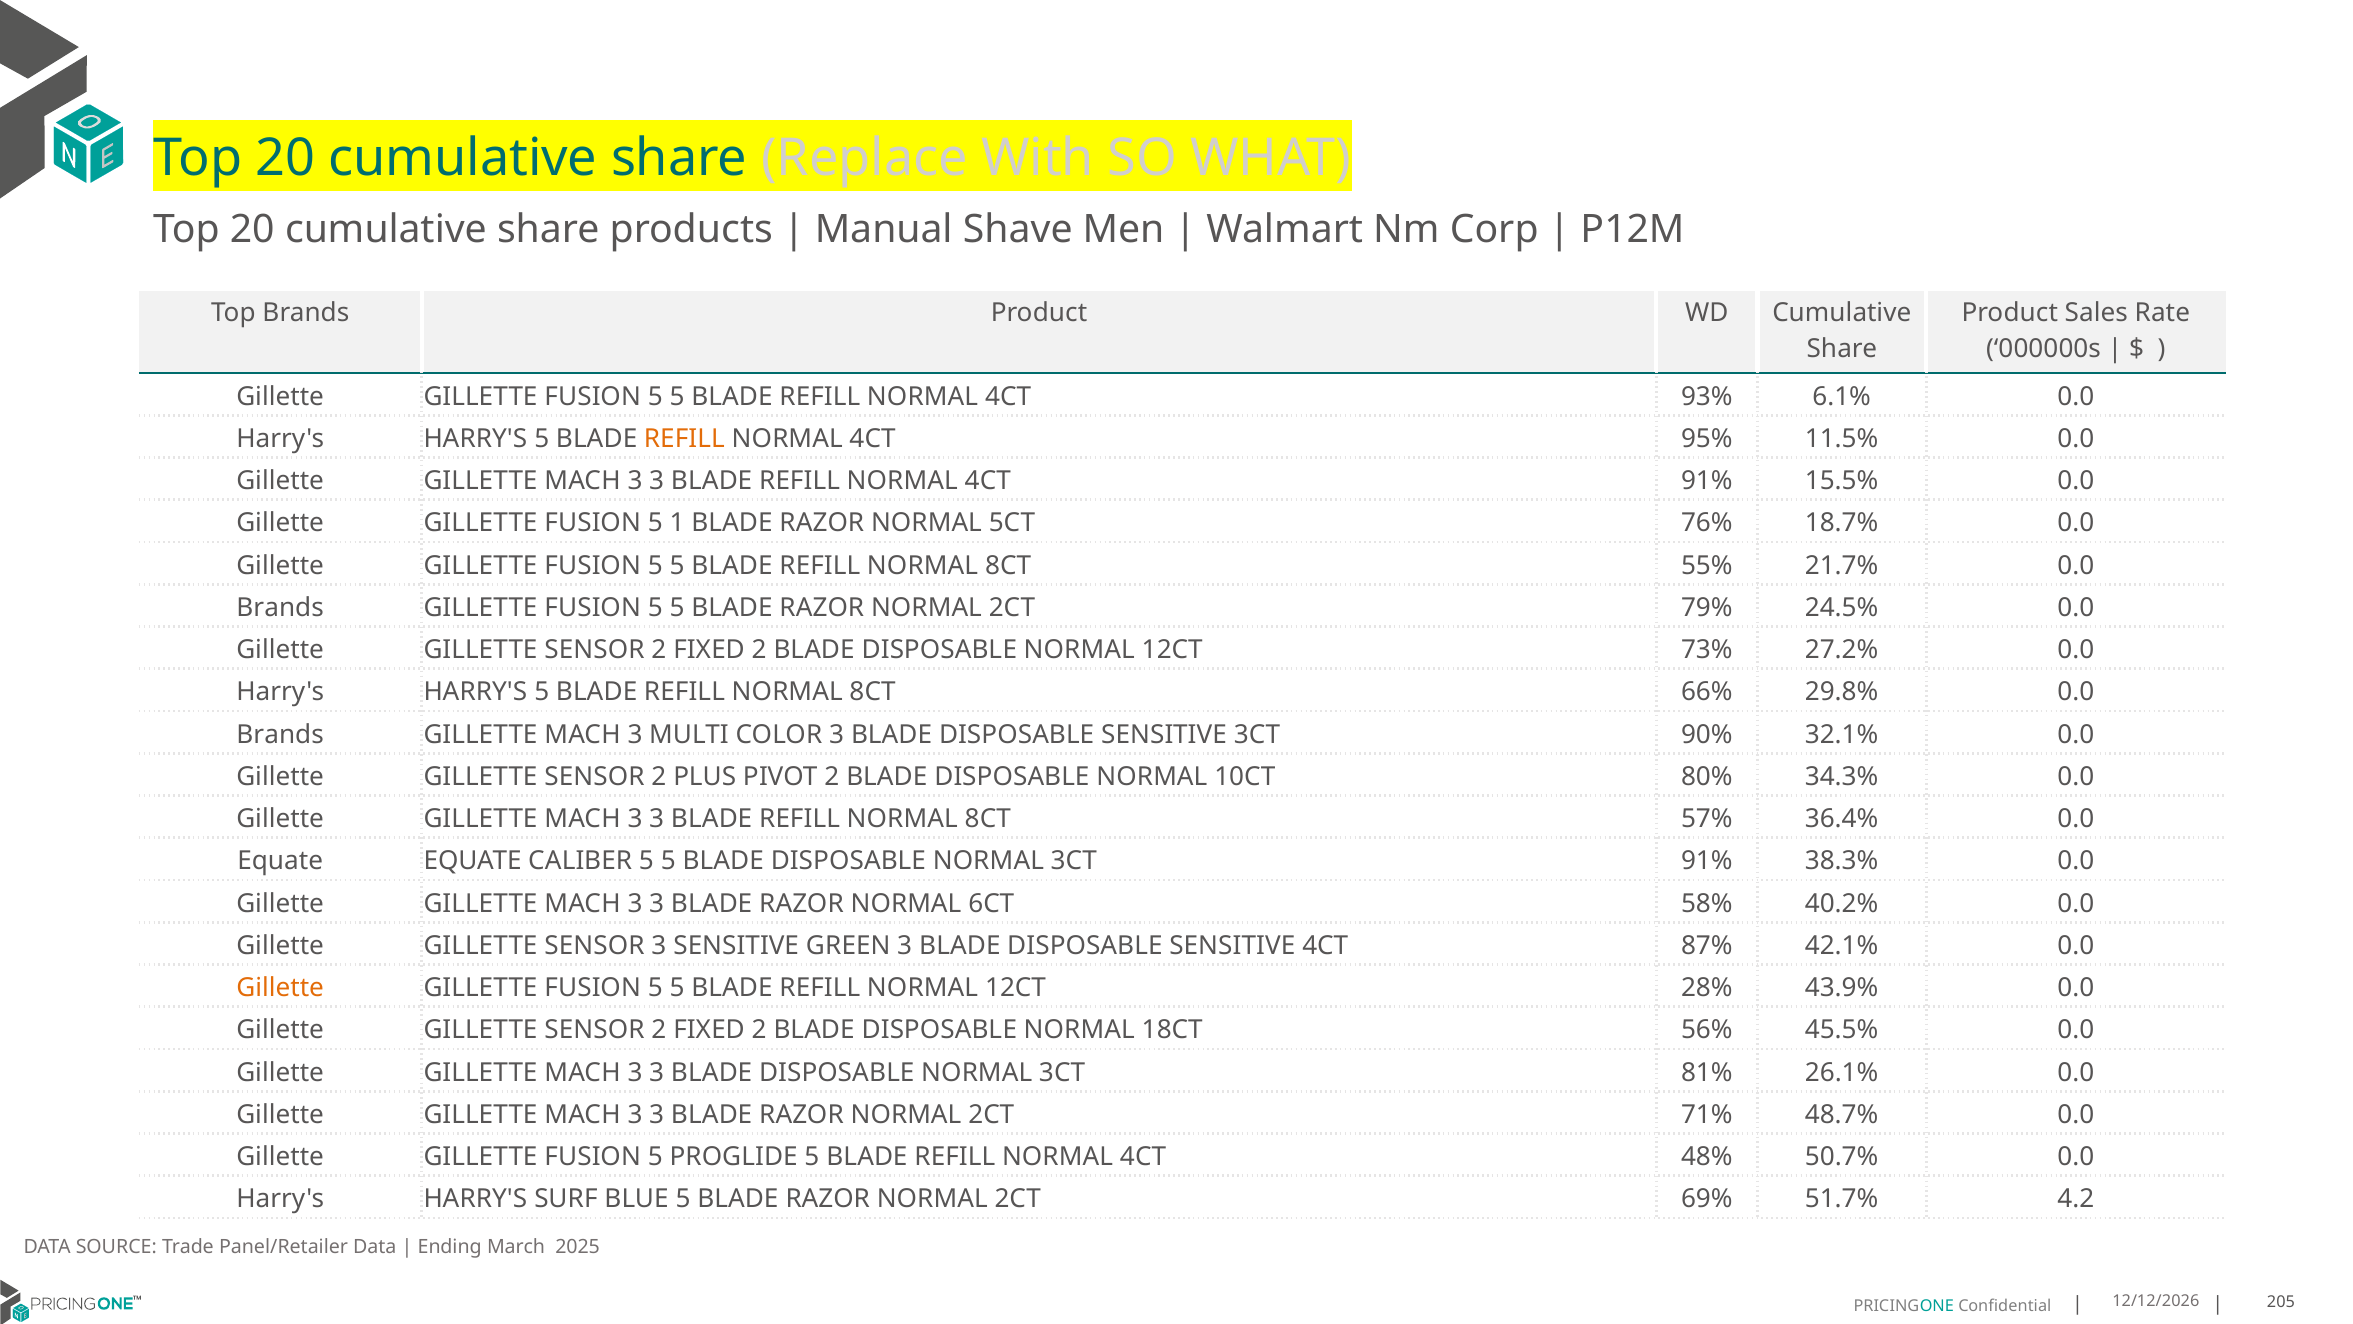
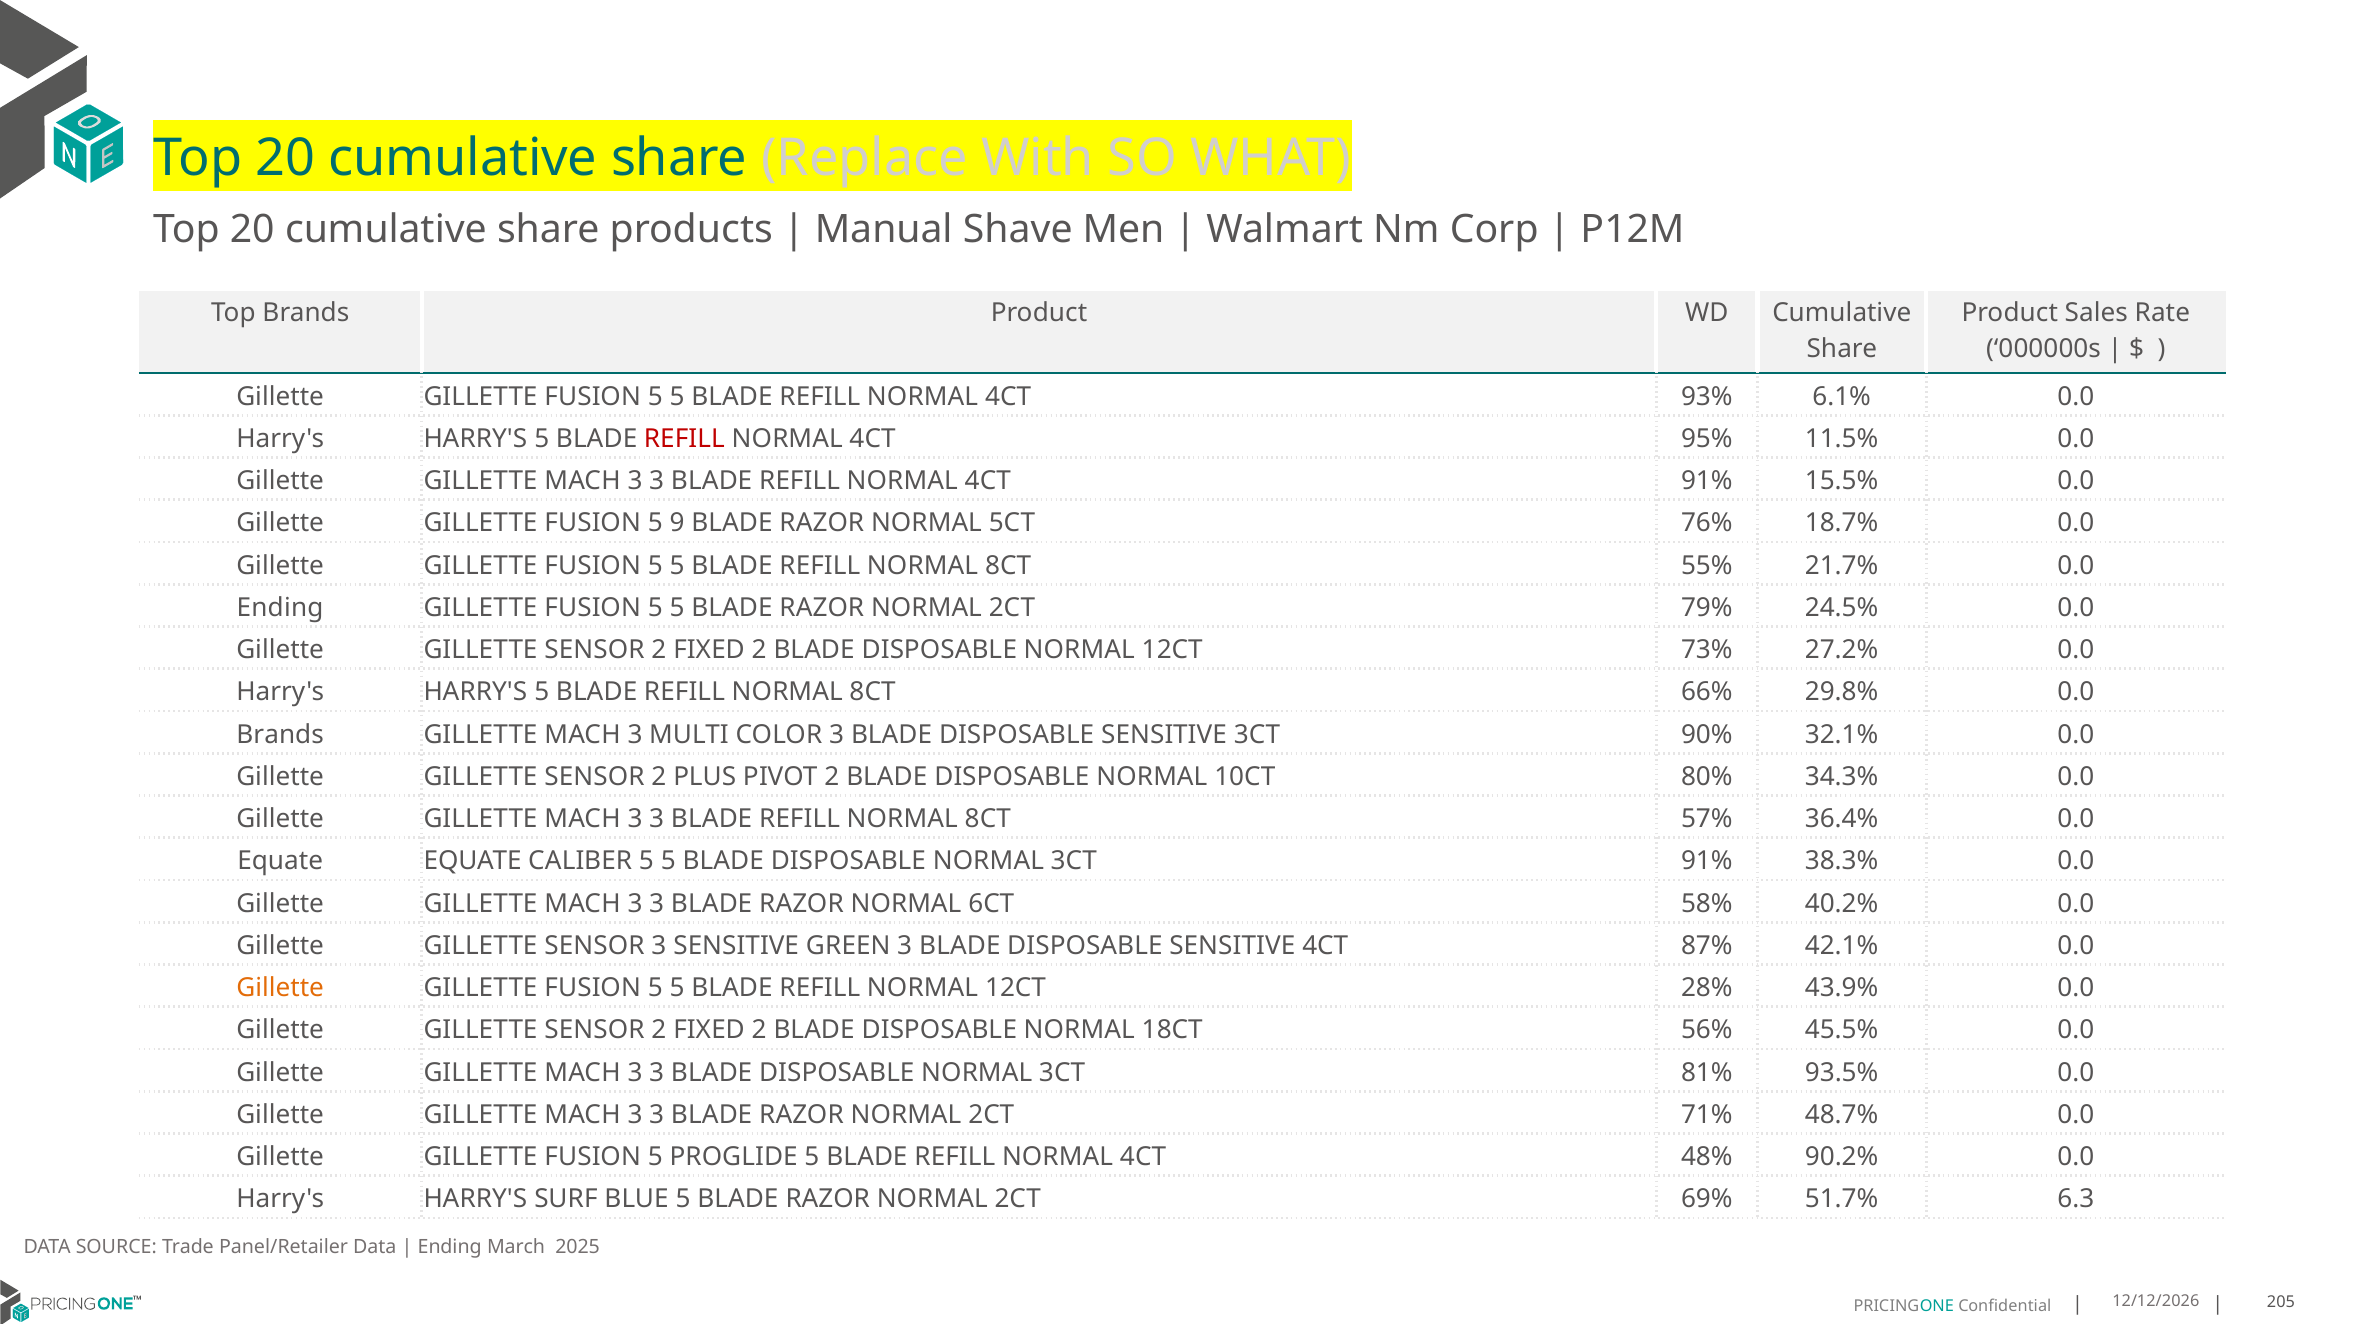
REFILL at (684, 439) colour: orange -> red
1: 1 -> 9
Brands at (280, 608): Brands -> Ending
26.1%: 26.1% -> 93.5%
50.7%: 50.7% -> 90.2%
4.2: 4.2 -> 6.3
